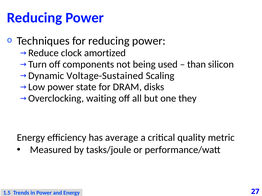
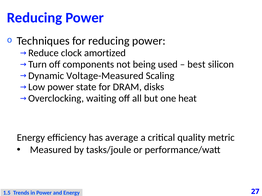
than: than -> best
Voltage-Sustained: Voltage-Sustained -> Voltage-Measured
they: they -> heat
